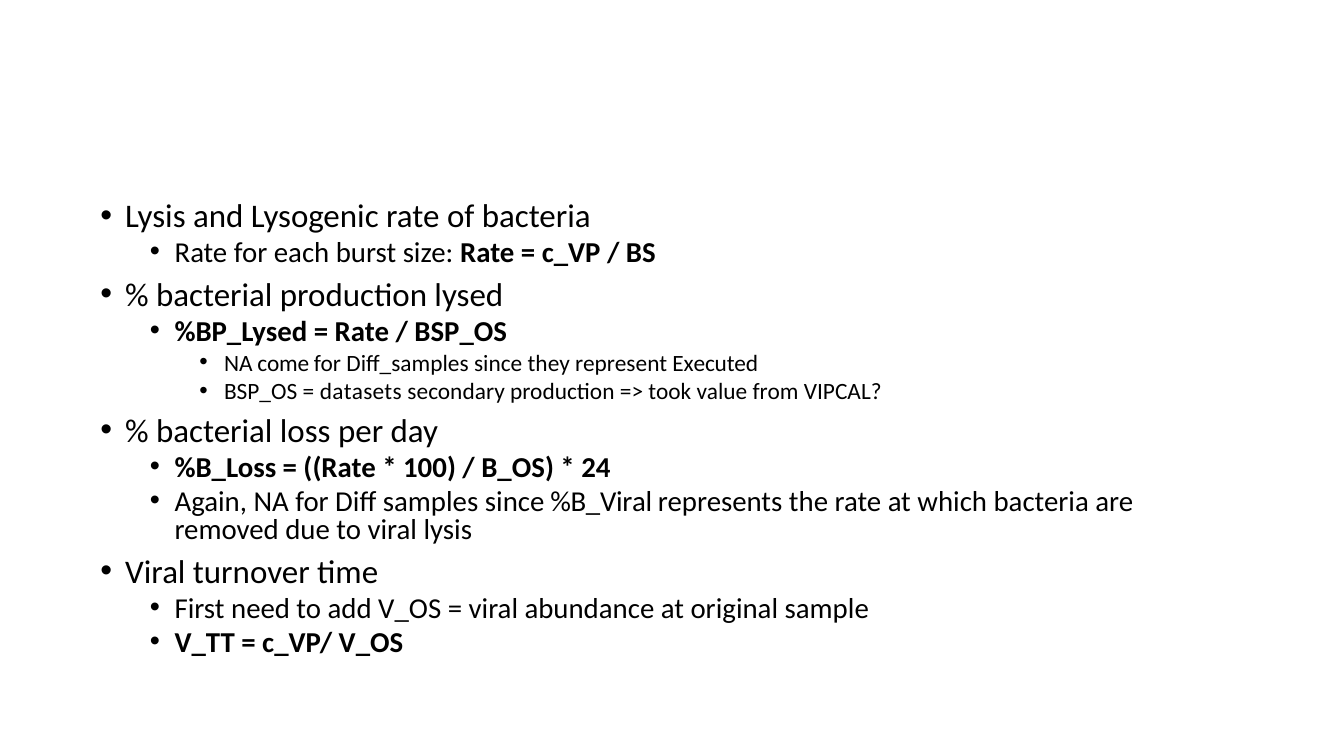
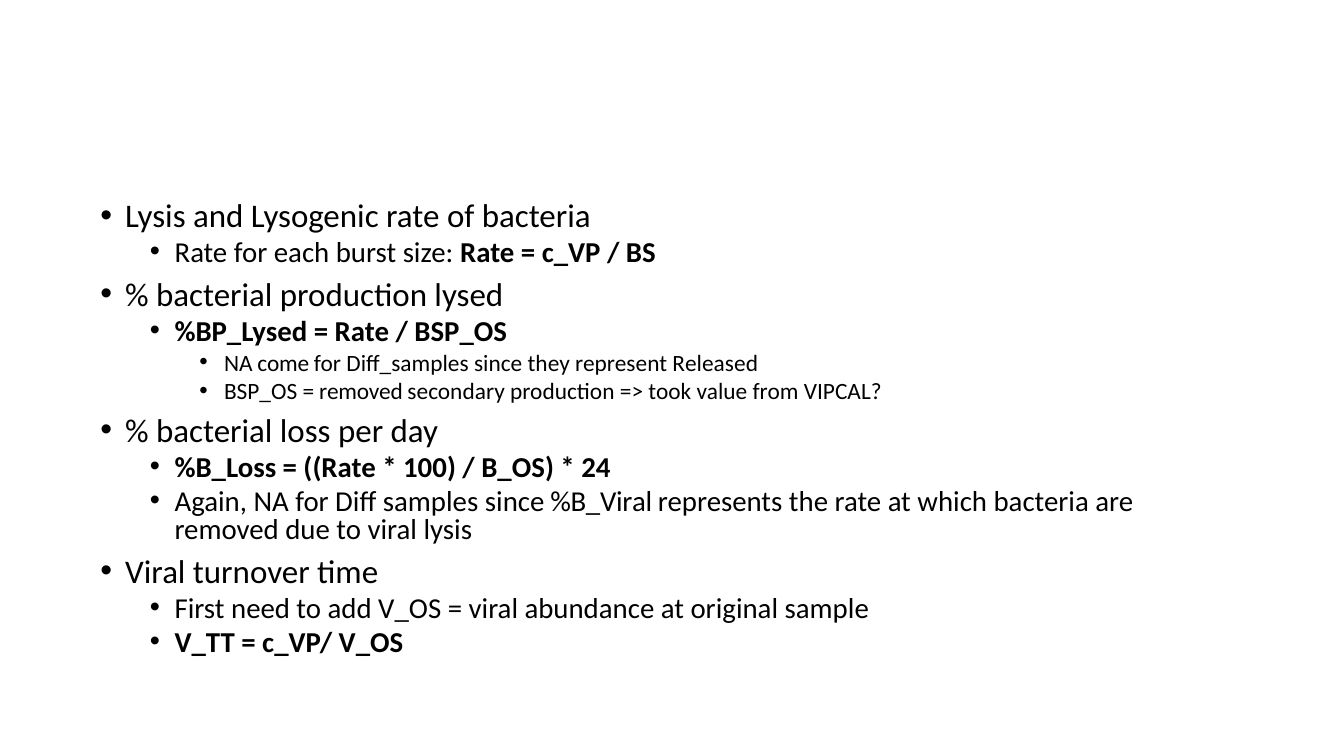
Executed: Executed -> Released
datasets at (361, 392): datasets -> removed
